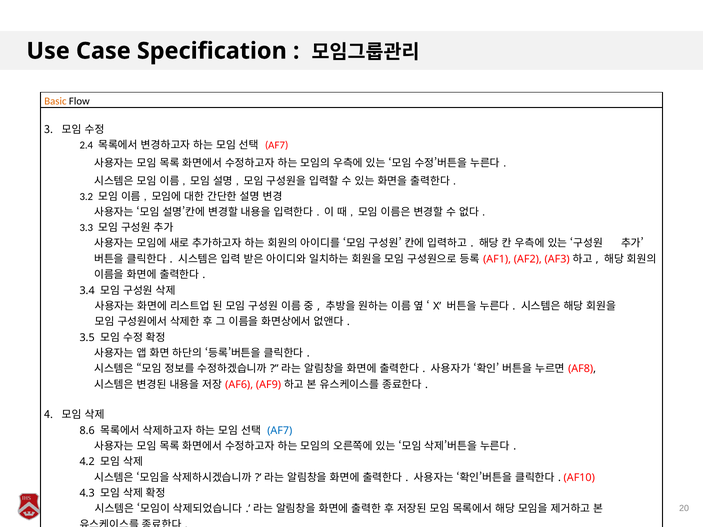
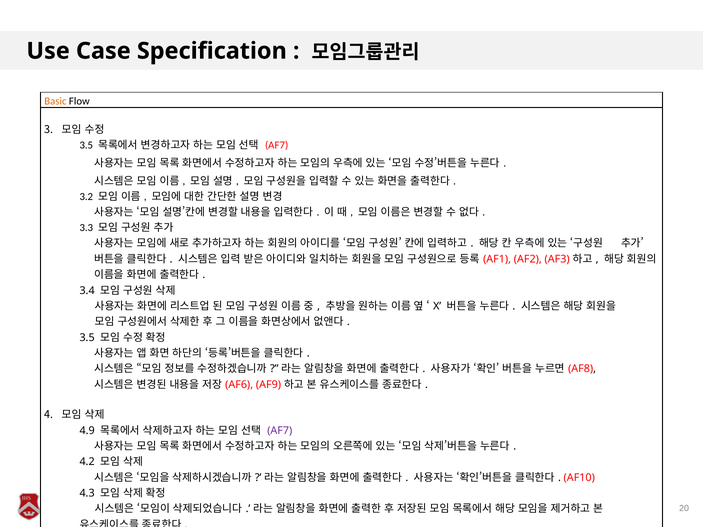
2.4 at (86, 145): 2.4 -> 3.5
8.6: 8.6 -> 4.9
AF7 at (280, 431) colour: blue -> purple
